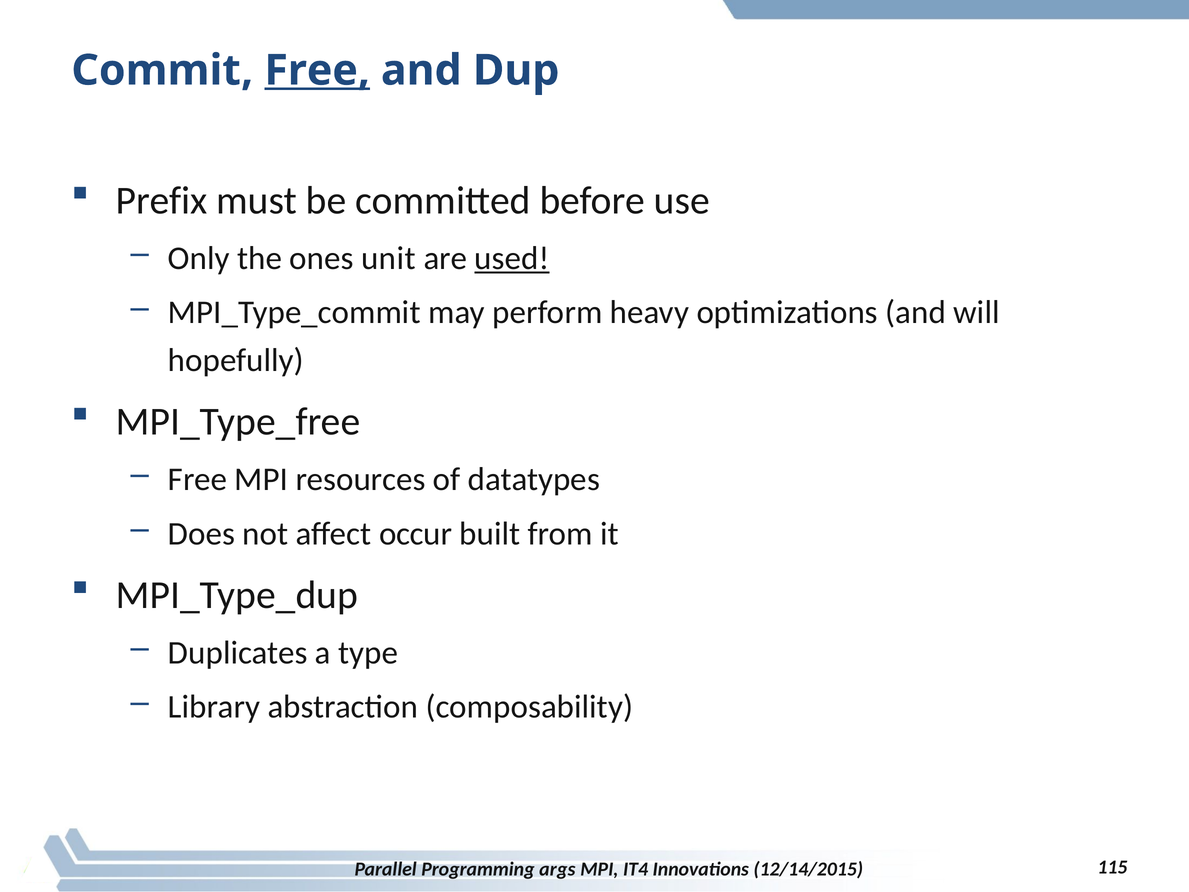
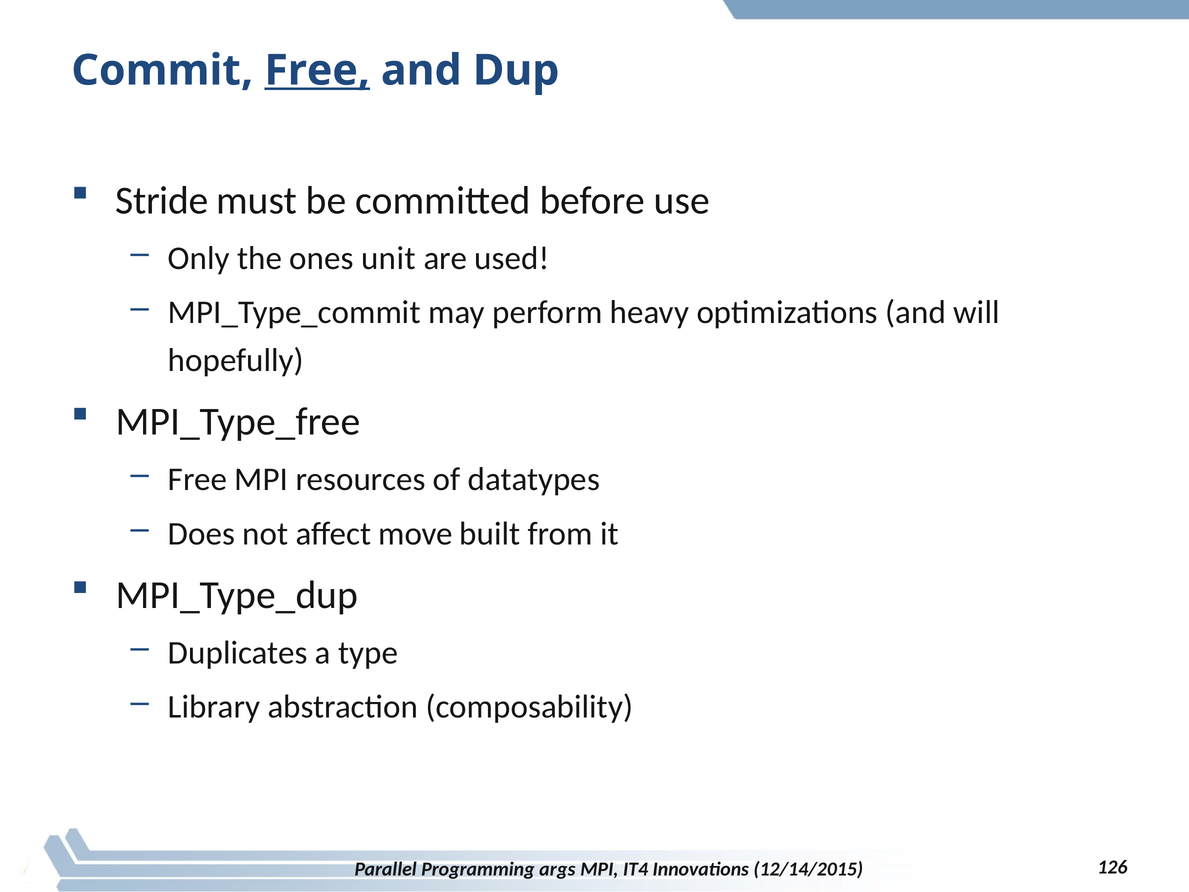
Prefix: Prefix -> Stride
used underline: present -> none
occur: occur -> move
115: 115 -> 126
